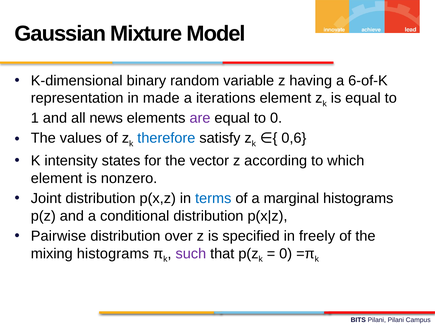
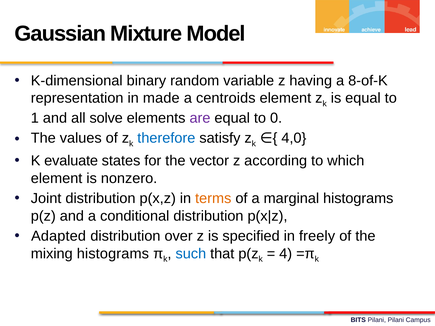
6-of-K: 6-of-K -> 8-of-K
iterations: iterations -> centroids
news: news -> solve
0,6: 0,6 -> 4,0
intensity: intensity -> evaluate
terms colour: blue -> orange
Pairwise: Pairwise -> Adapted
such colour: purple -> blue
0 at (286, 254): 0 -> 4
